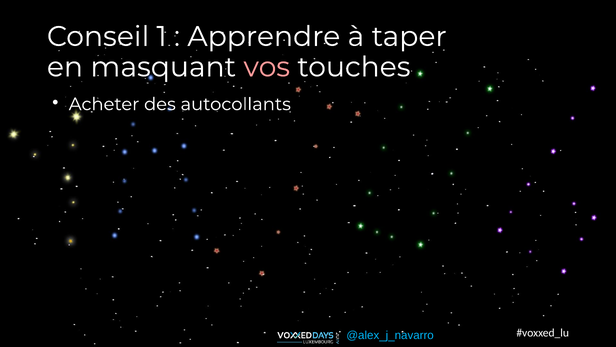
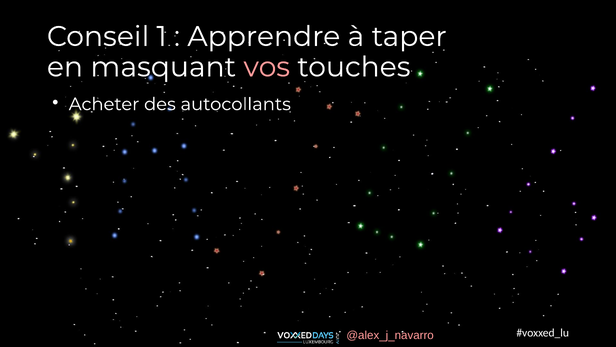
@alex_j_navarro colour: light blue -> pink
